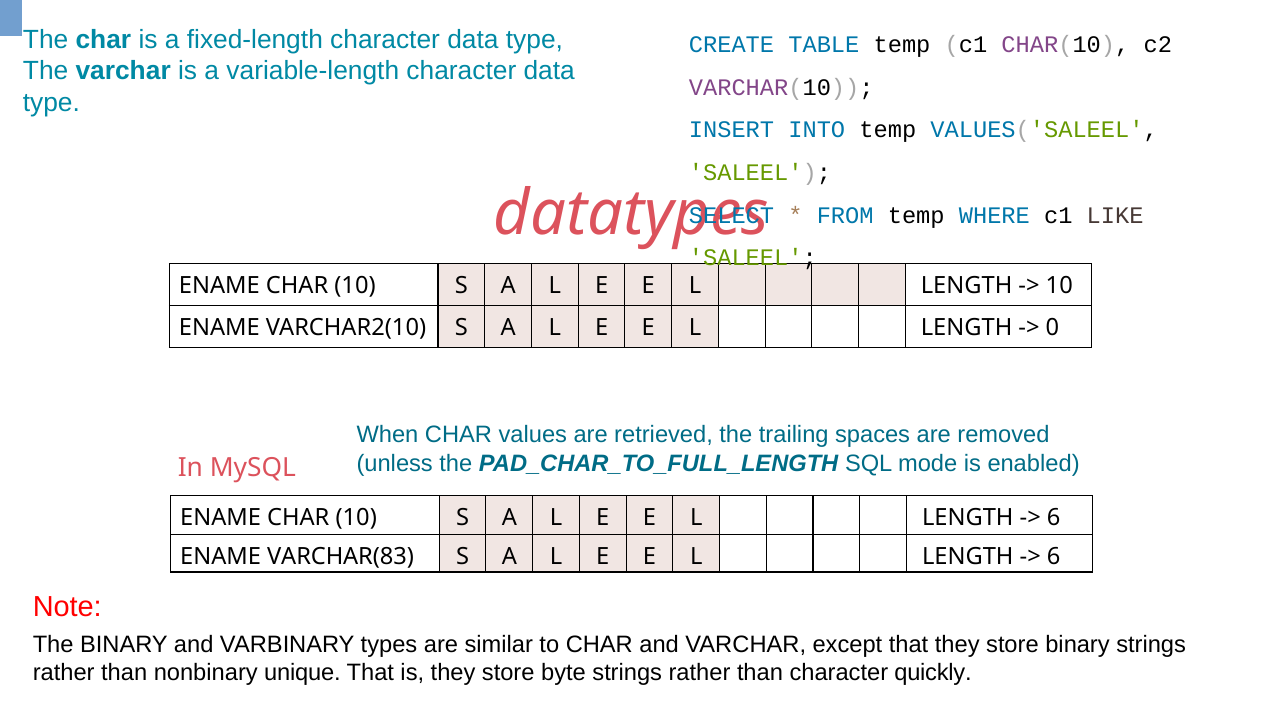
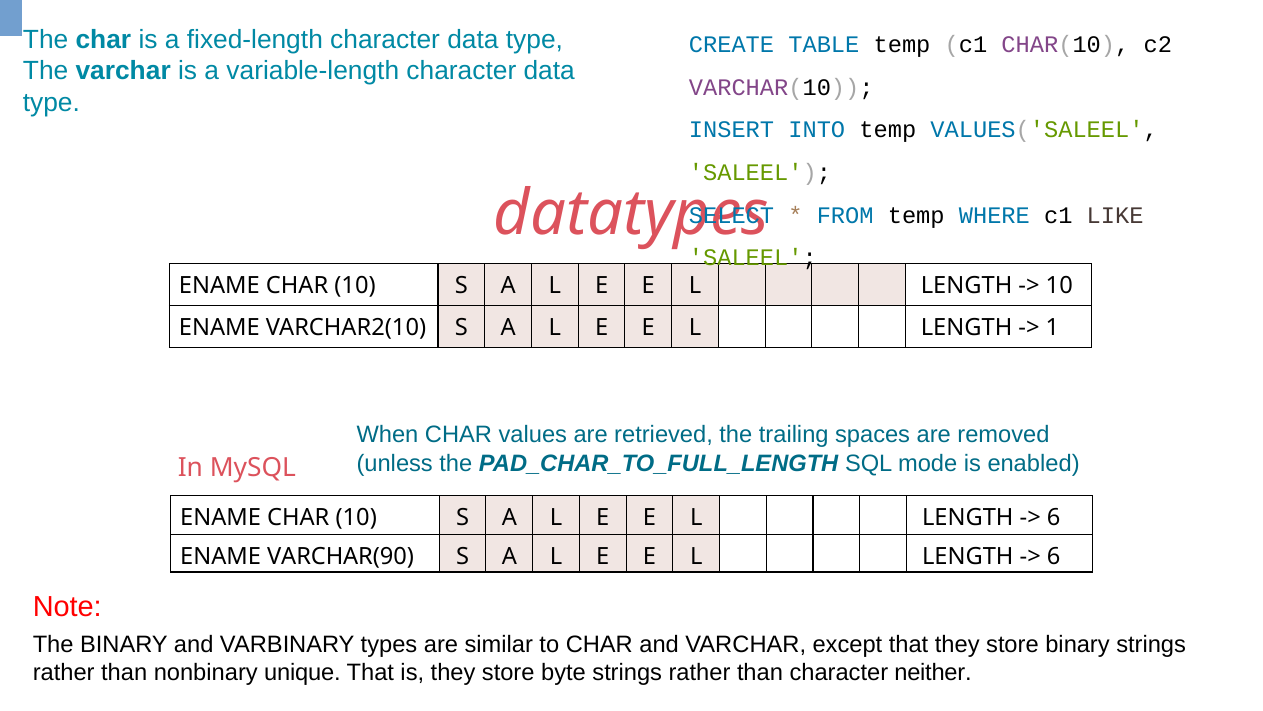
0: 0 -> 1
VARCHAR(83: VARCHAR(83 -> VARCHAR(90
quickly: quickly -> neither
